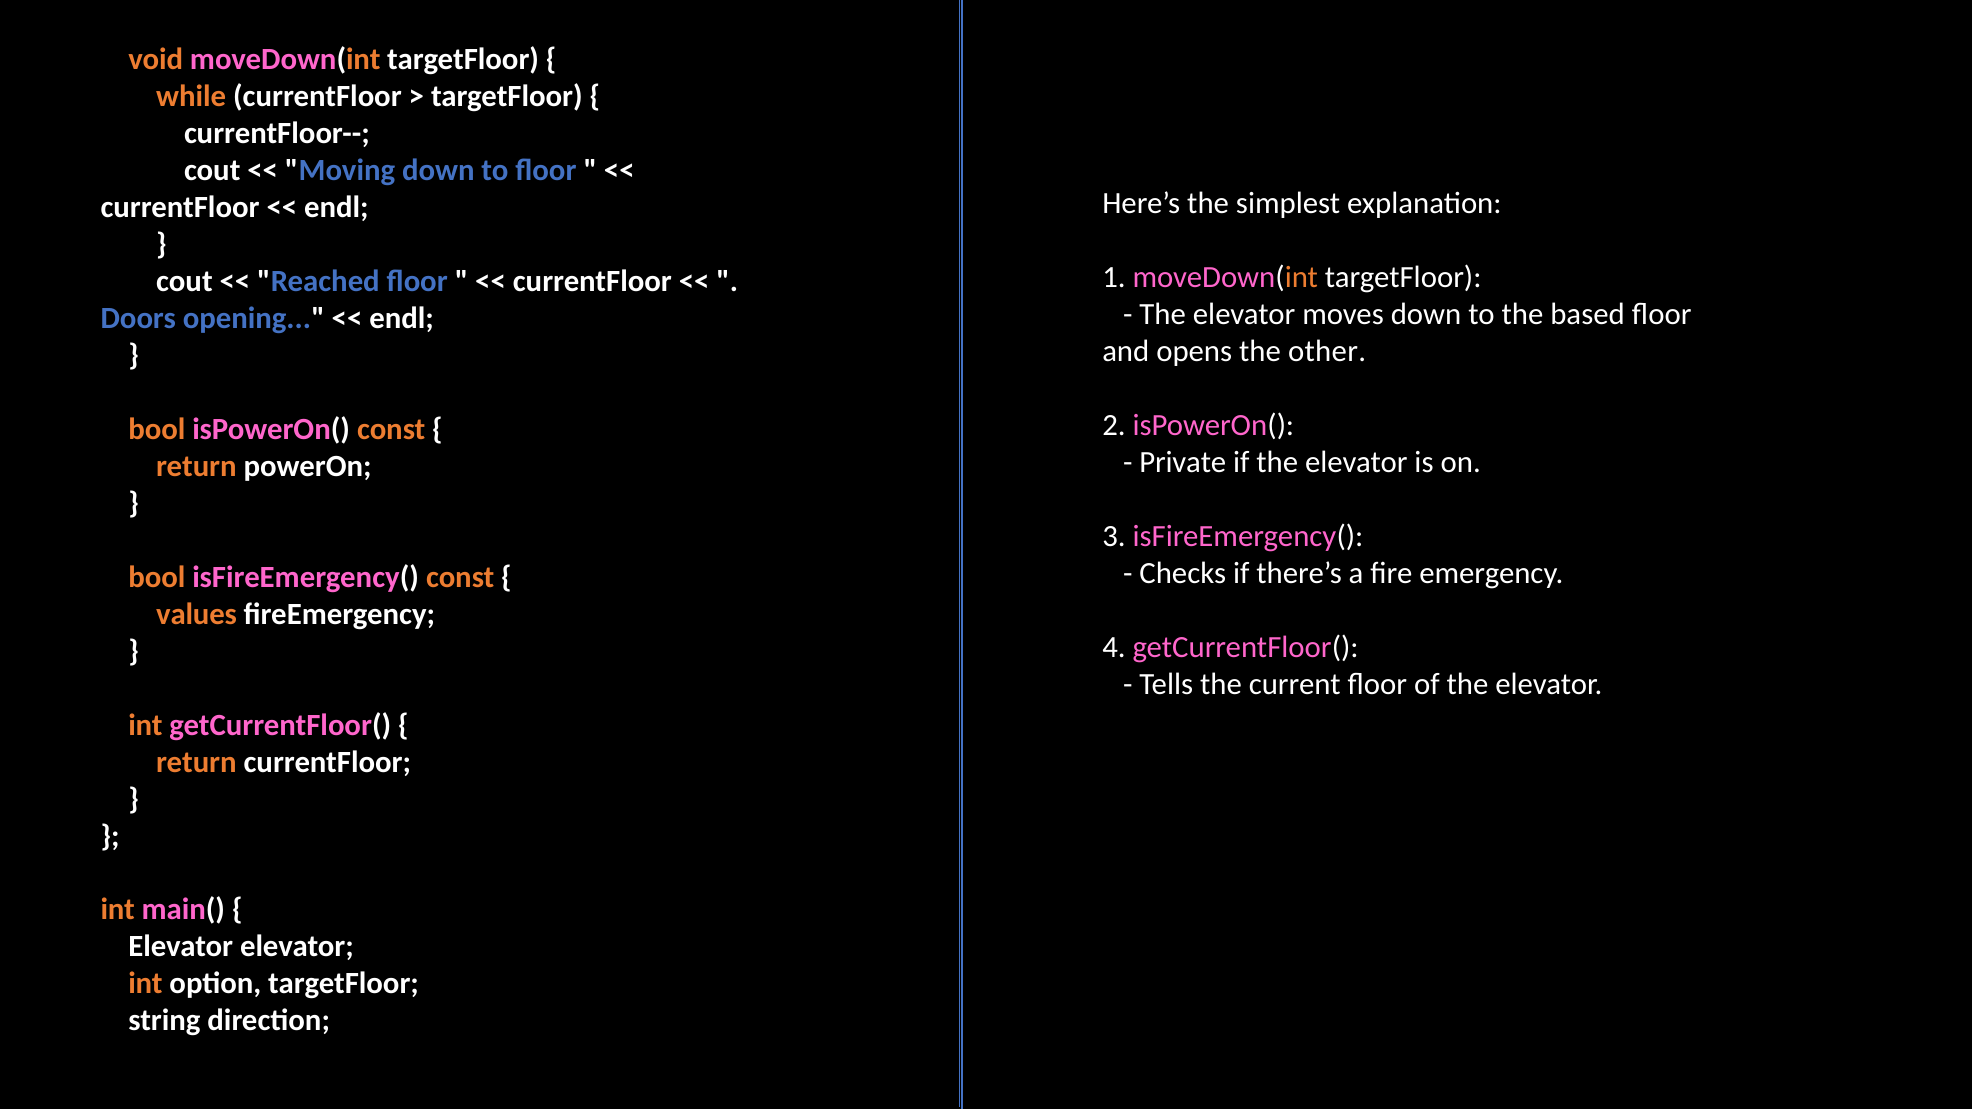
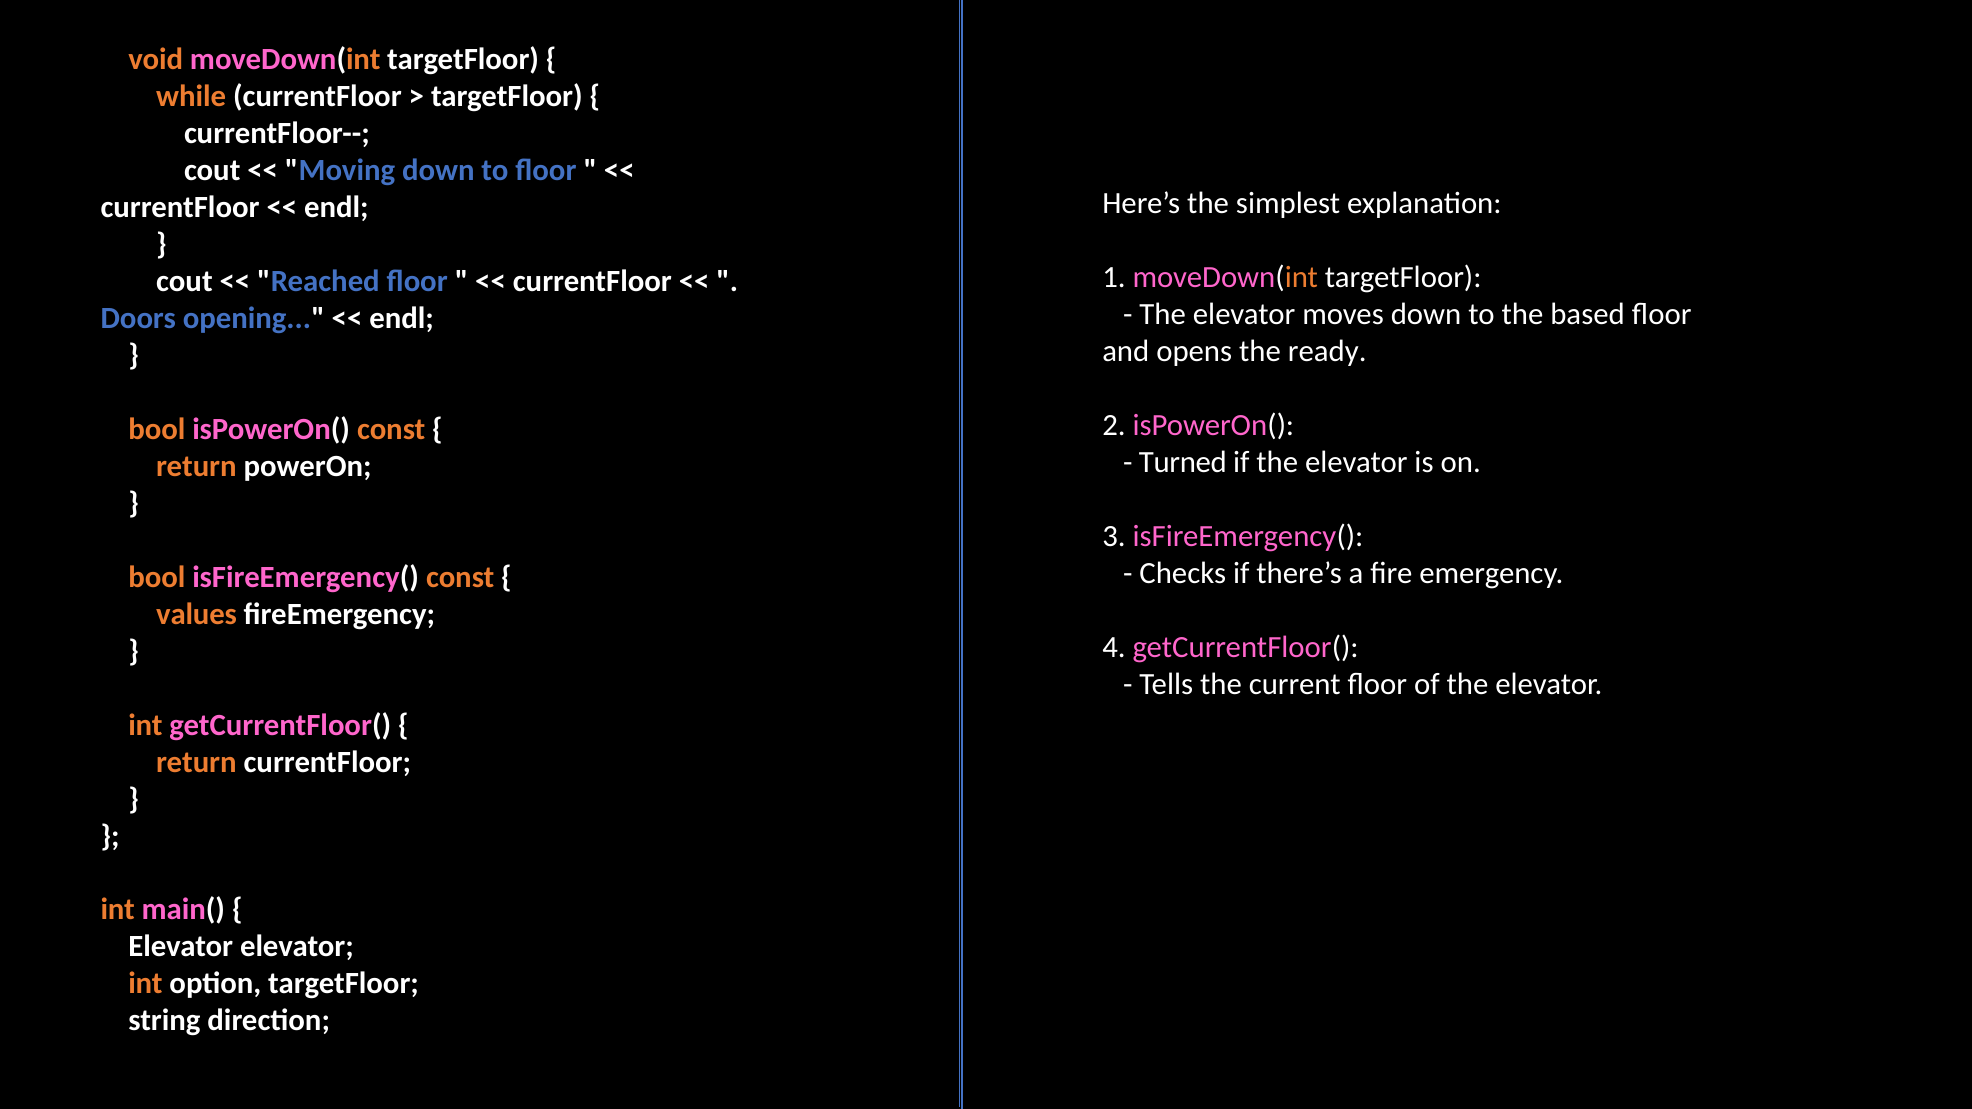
other: other -> ready
Private: Private -> Turned
